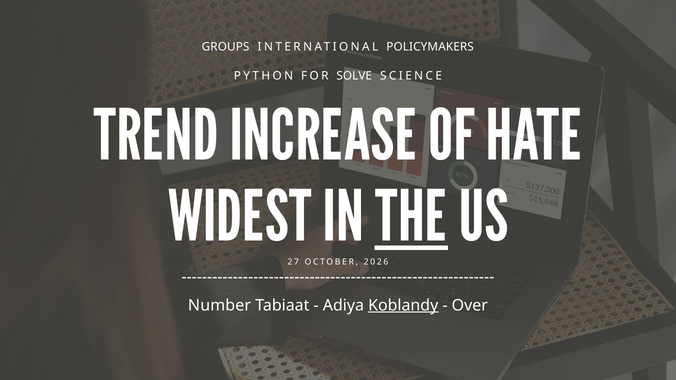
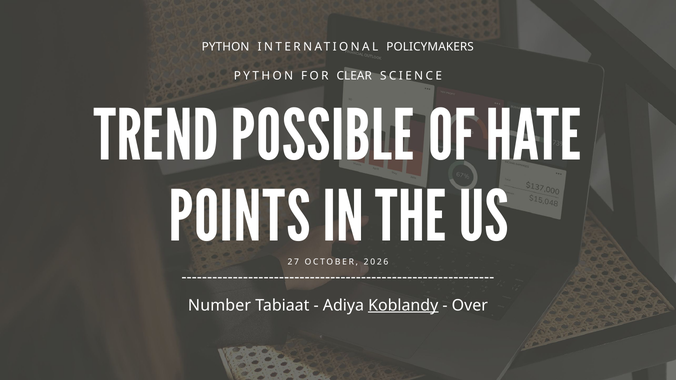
GROUPS at (226, 47): GROUPS -> PYTHON
SOLVE: SOLVE -> CLEAR
INCREASE: INCREASE -> POSSIBLE
WIDEST: WIDEST -> POINTS
THE underline: present -> none
